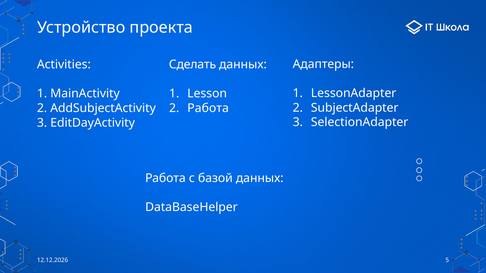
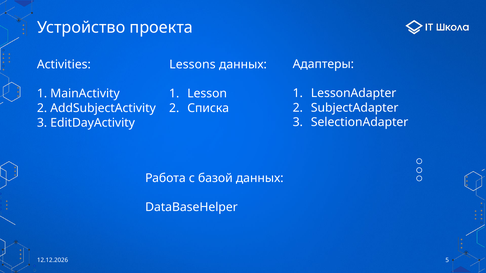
Сделать: Сделать -> Lessons
2 Работа: Работа -> Списка
